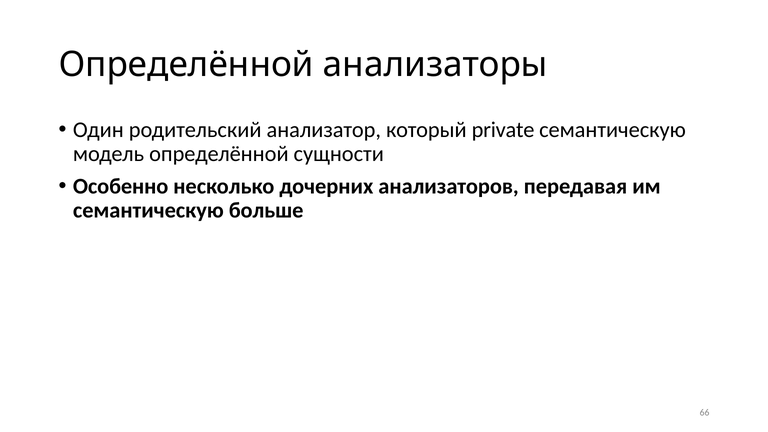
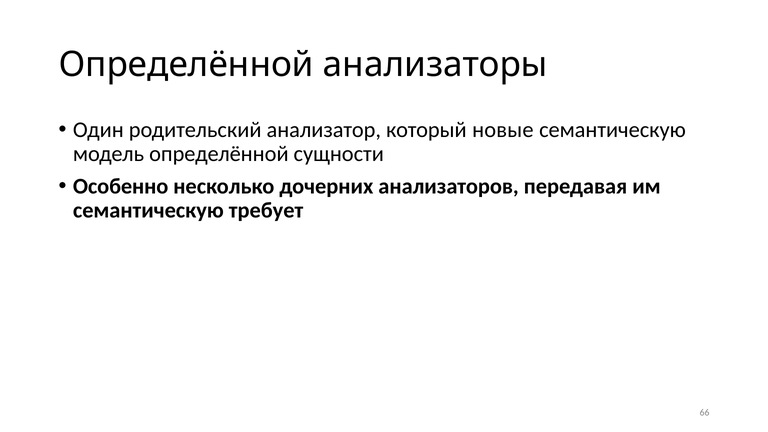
private: private -> новые
больше: больше -> требует
